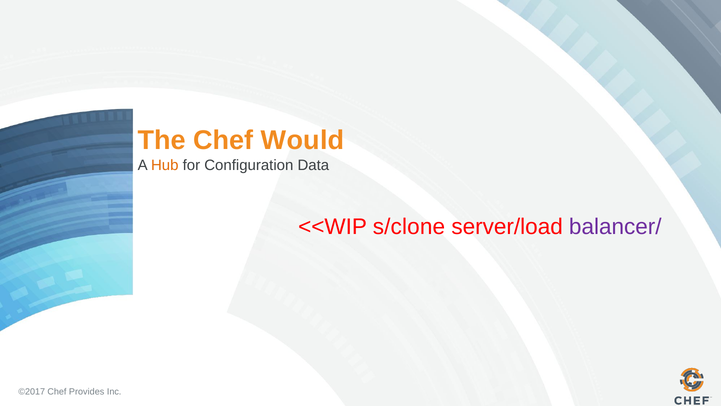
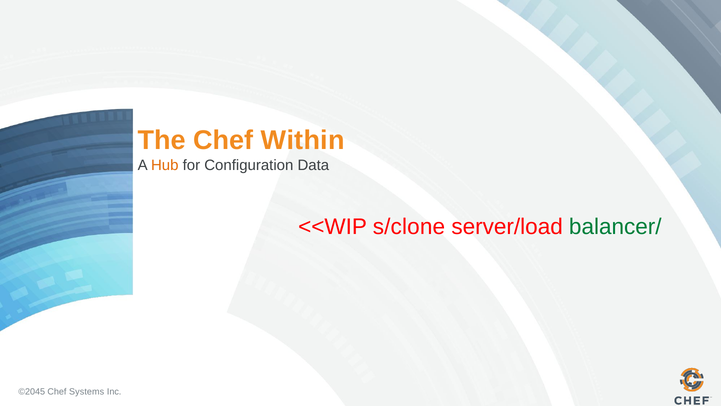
Would: Would -> Within
balancer/ colour: purple -> green
©2017: ©2017 -> ©2045
Provides: Provides -> Systems
